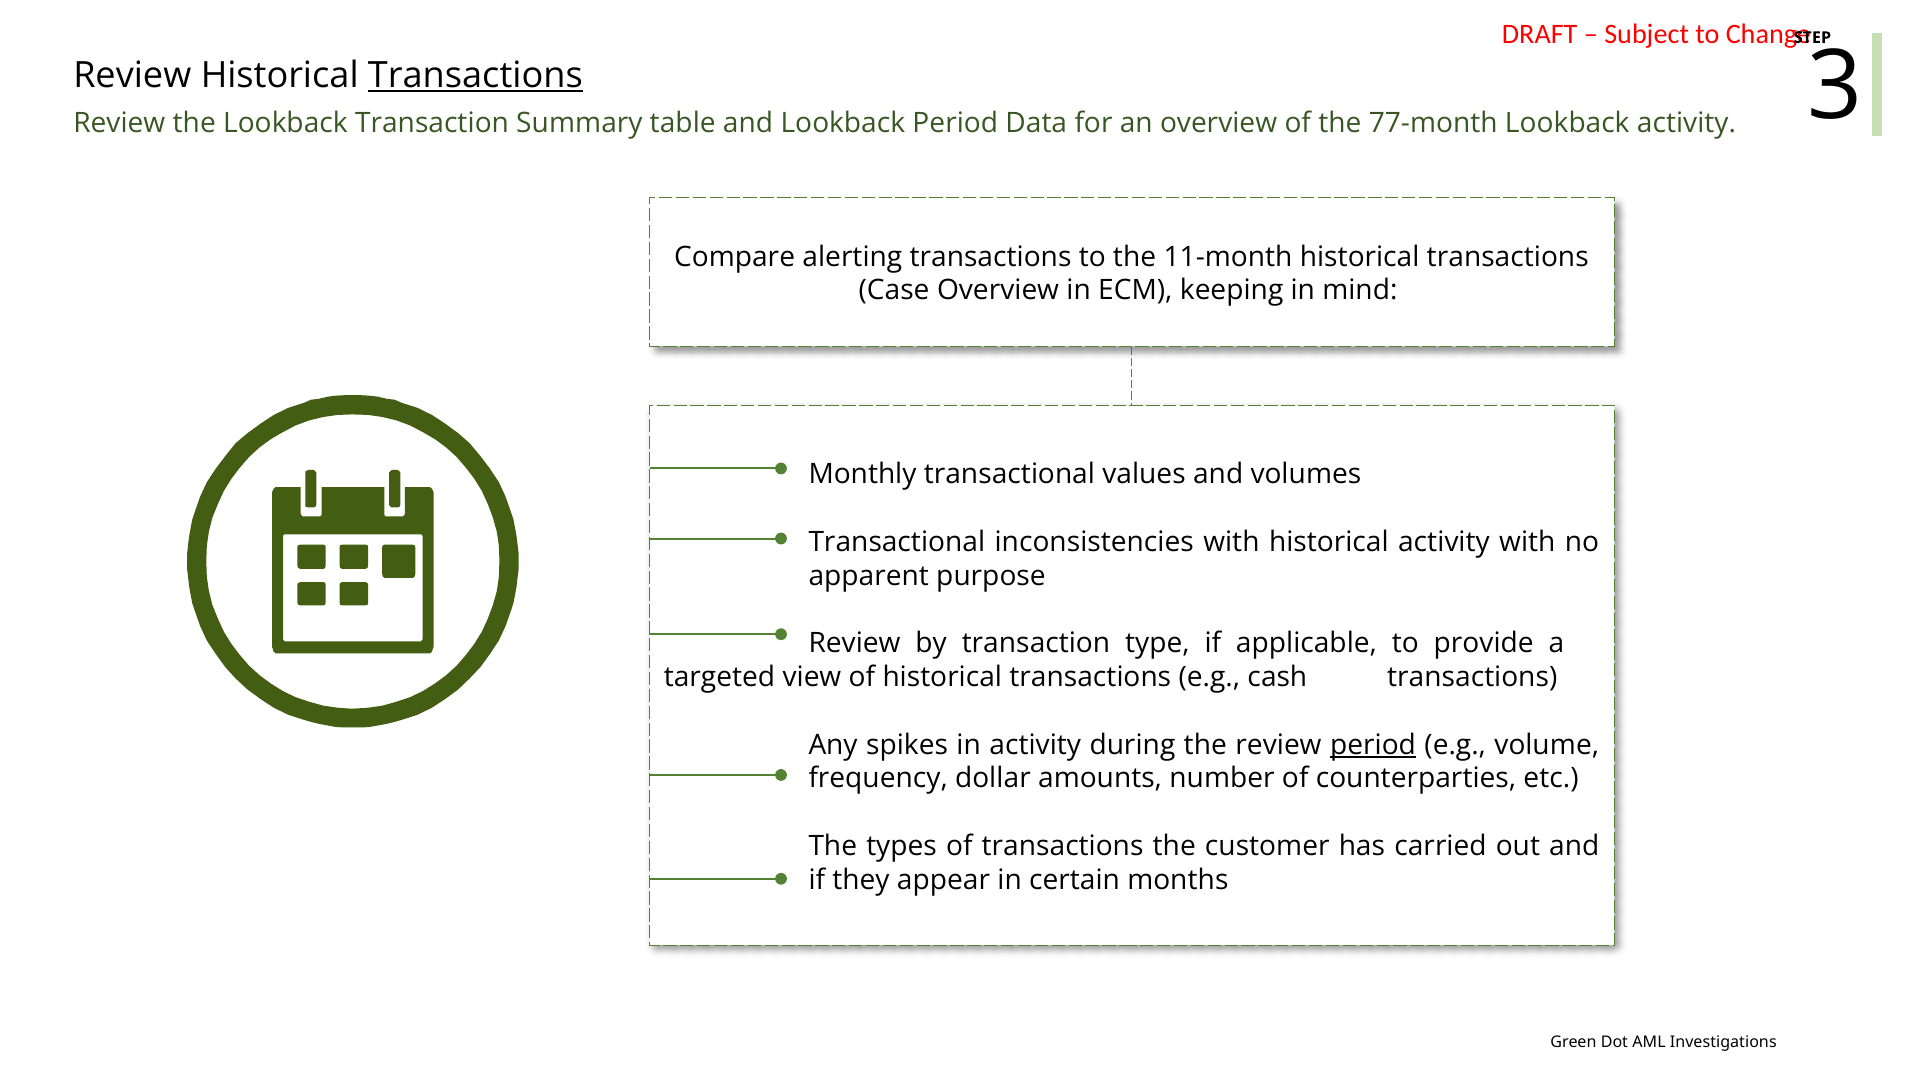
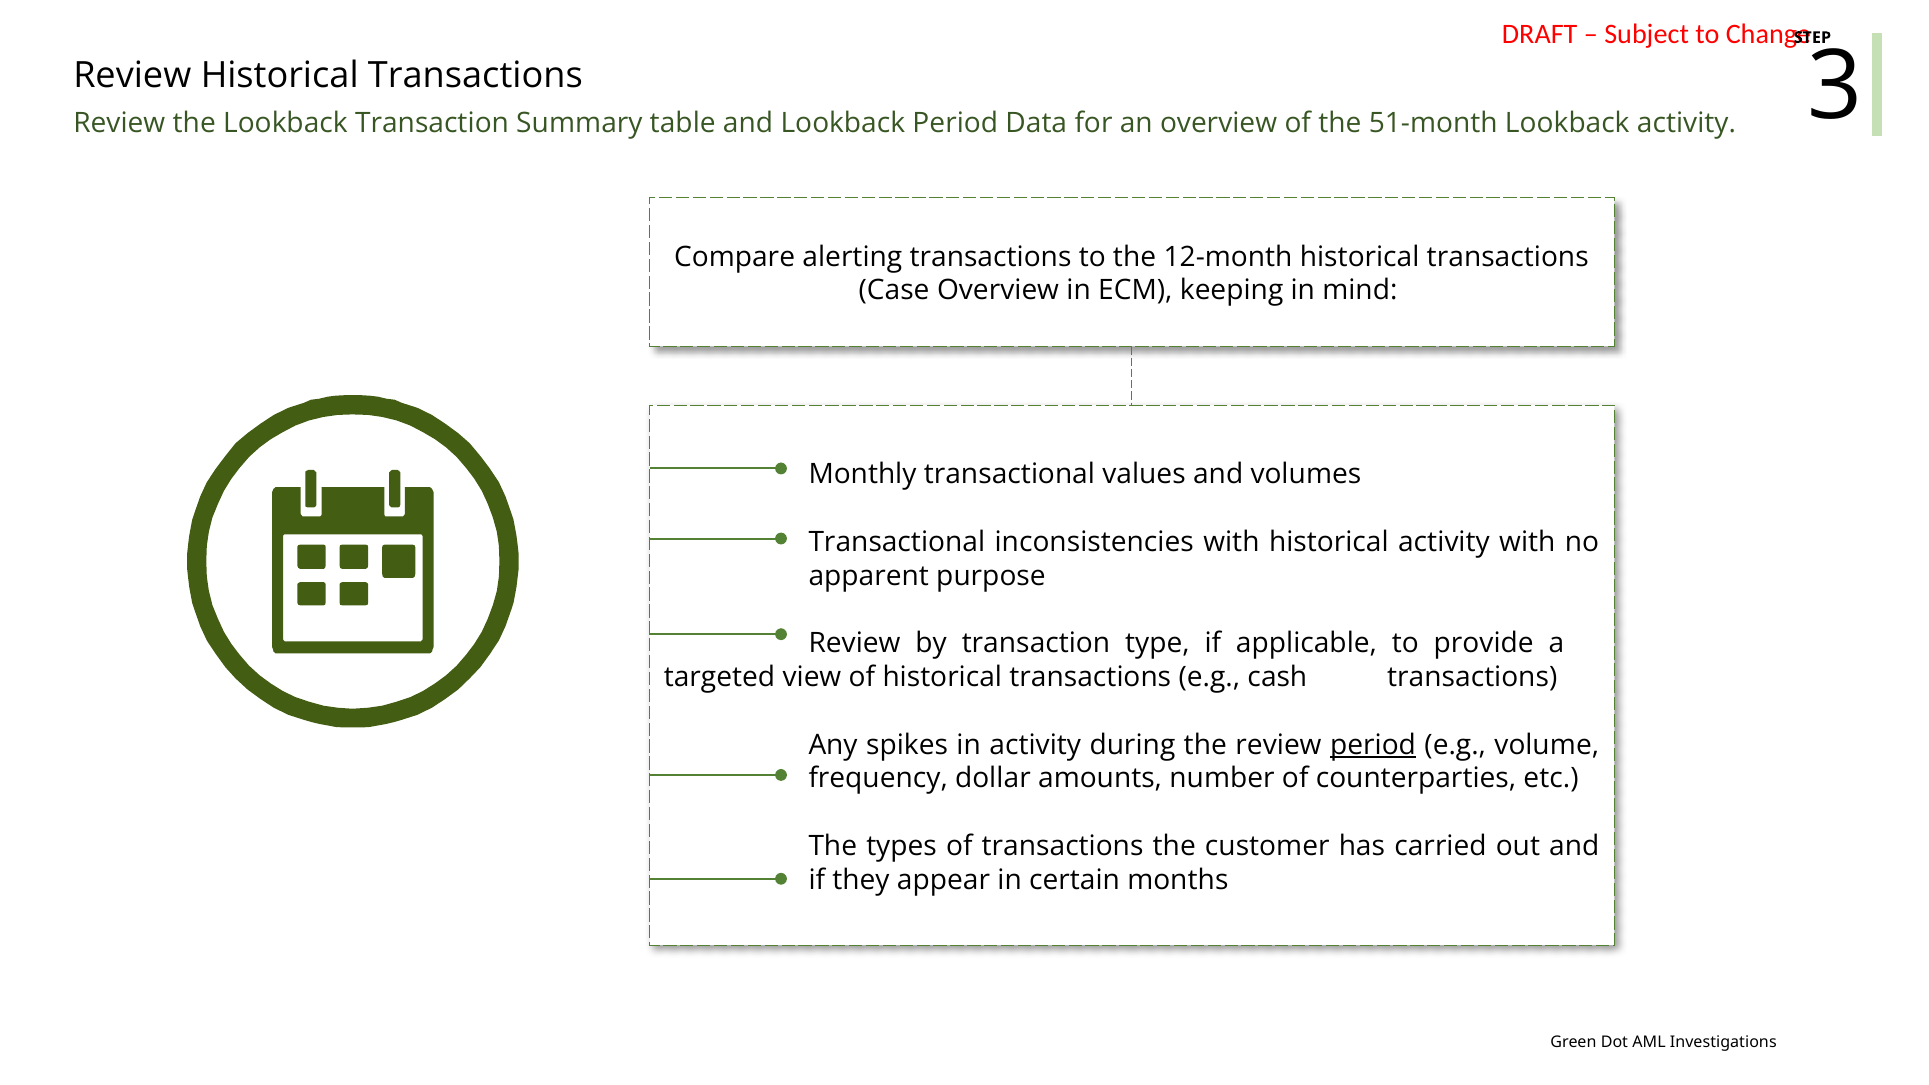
Transactions at (475, 76) underline: present -> none
77-month: 77-month -> 51-month
11-month: 11-month -> 12-month
